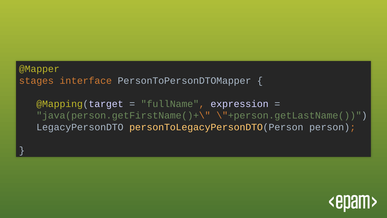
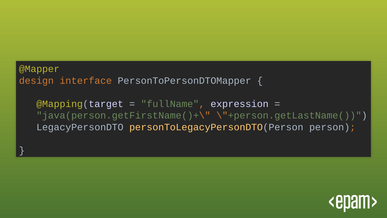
stages: stages -> design
